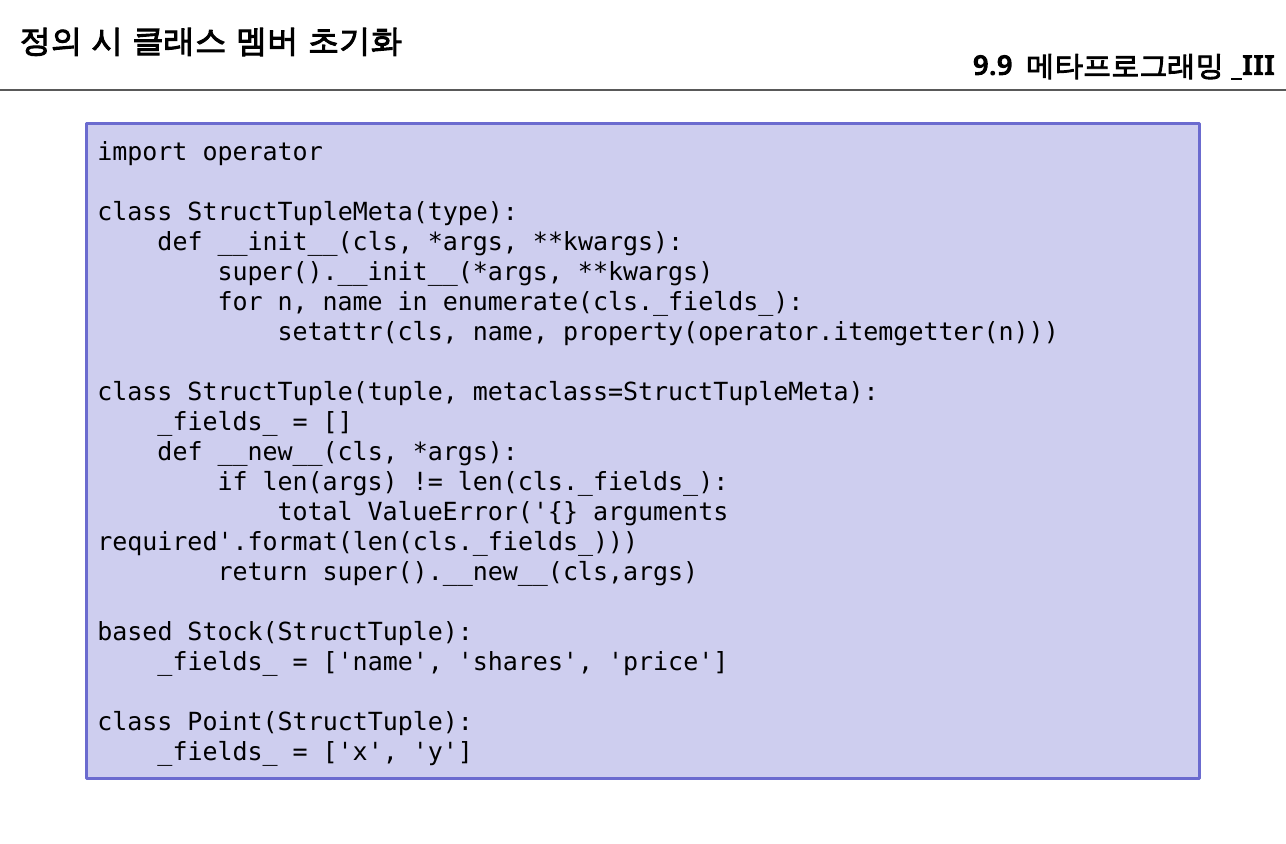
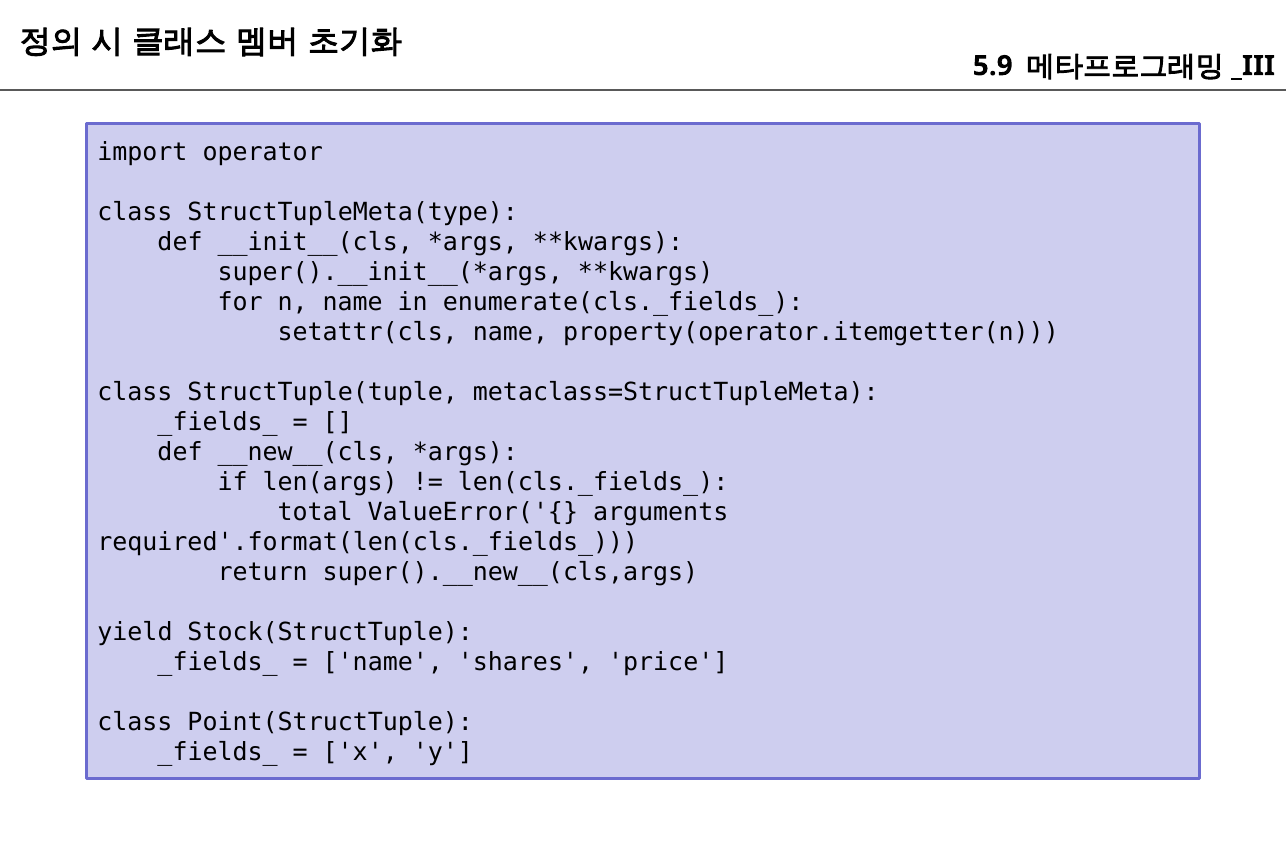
9.9: 9.9 -> 5.9
based: based -> yield
